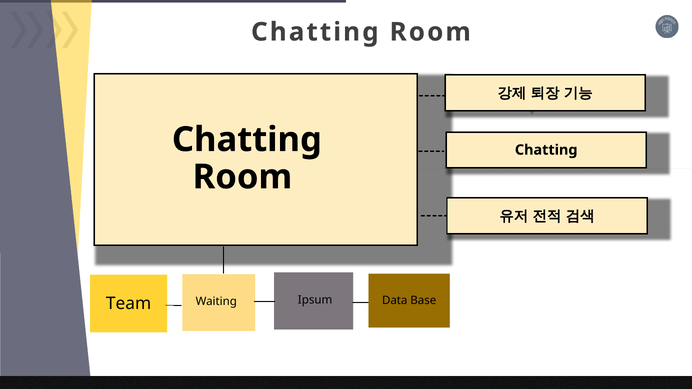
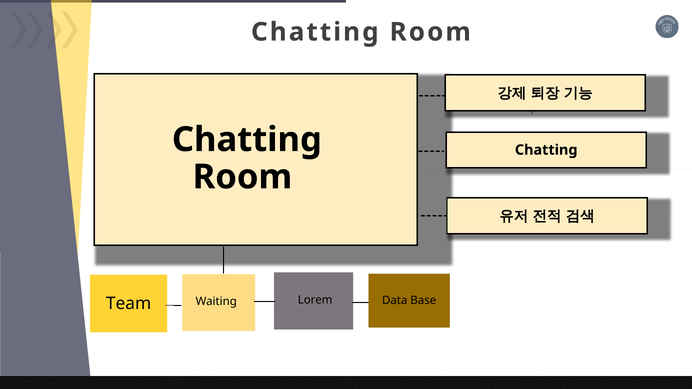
Ipsum: Ipsum -> Lorem
